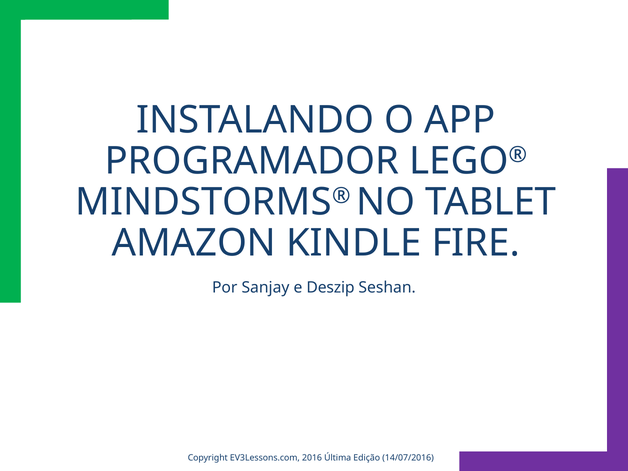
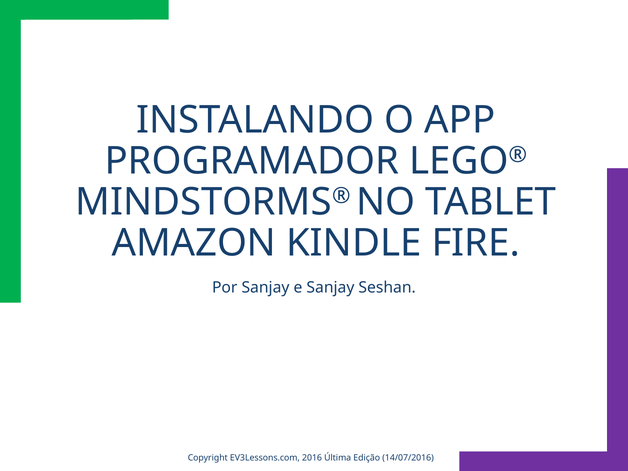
e Deszip: Deszip -> Sanjay
